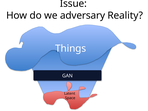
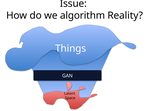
adversary: adversary -> algorithm
